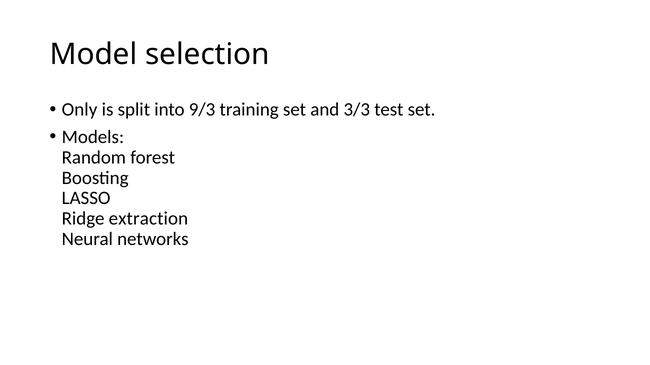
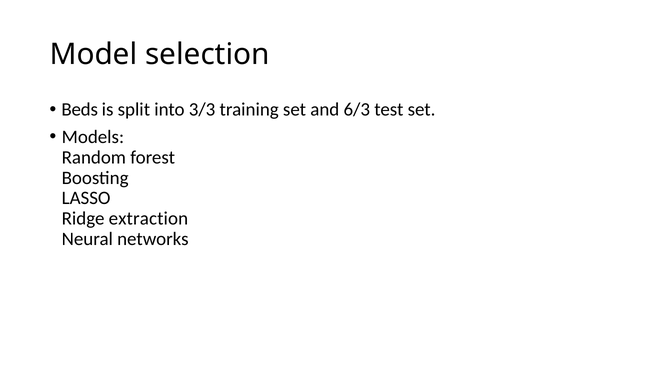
Only: Only -> Beds
9/3: 9/3 -> 3/3
3/3: 3/3 -> 6/3
